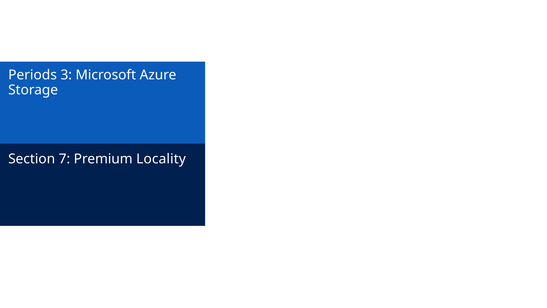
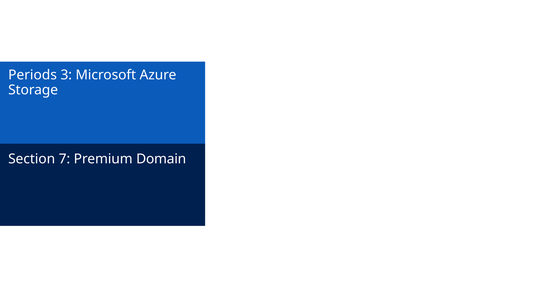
Locality: Locality -> Domain
